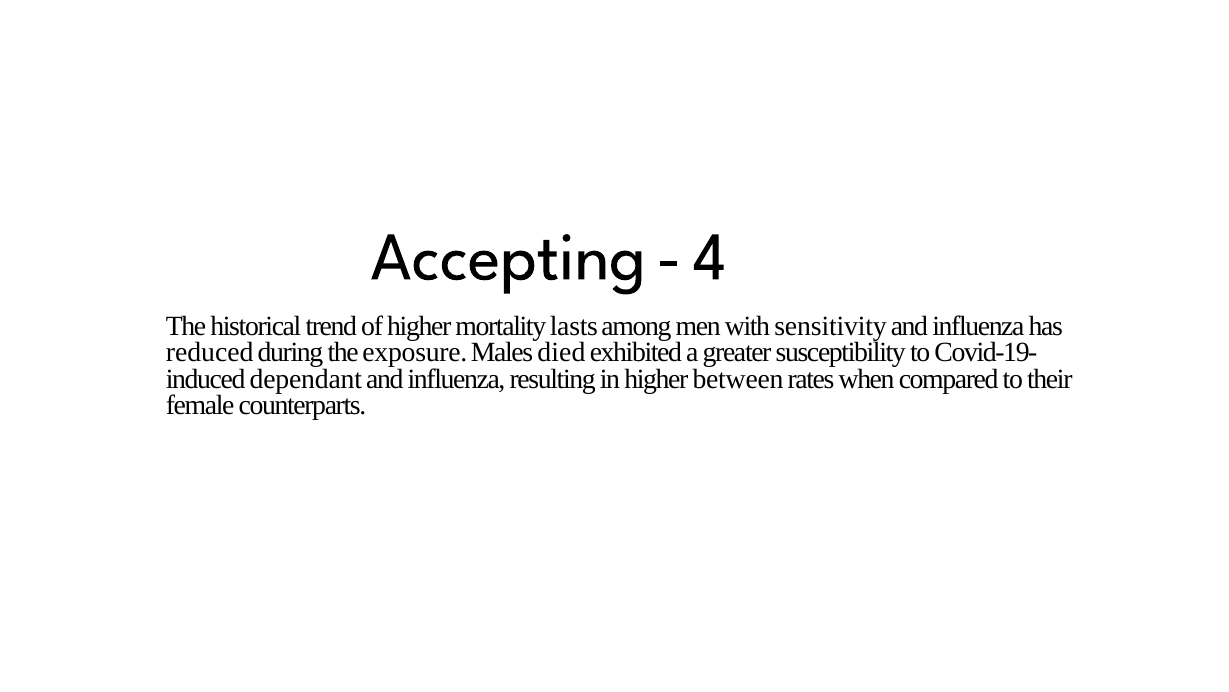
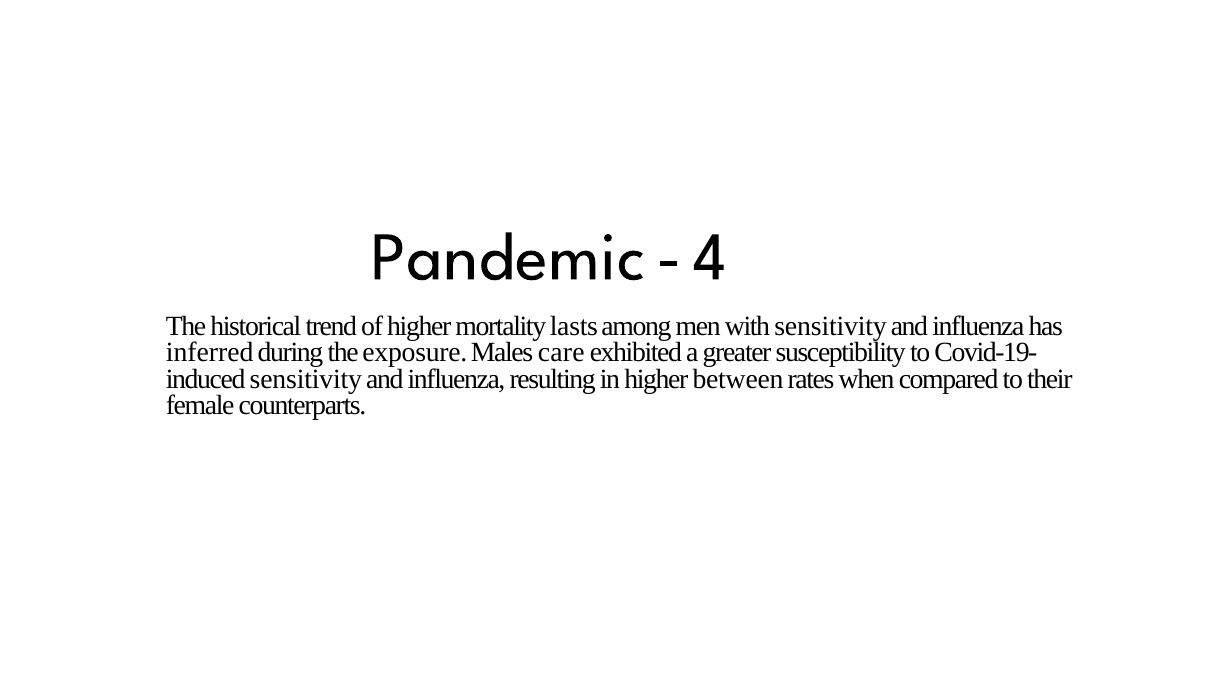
Accepting: Accepting -> Pandemic
reduced: reduced -> inferred
died: died -> care
dependant at (306, 379): dependant -> sensitivity
